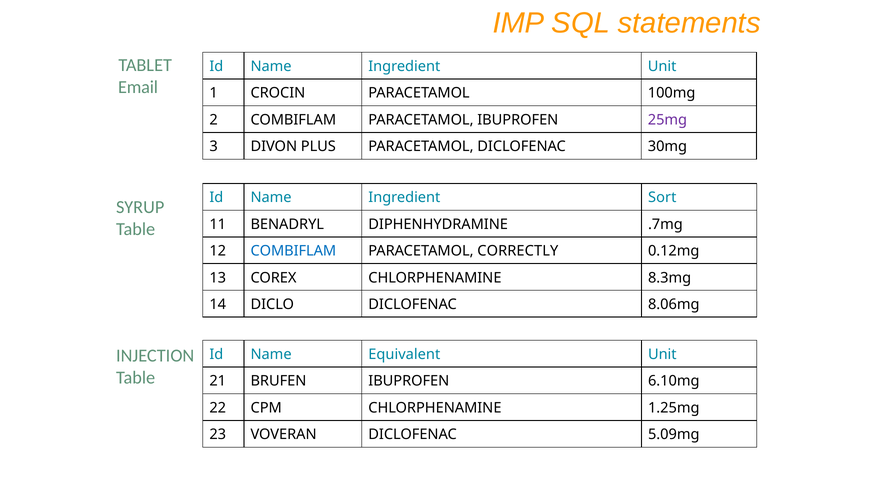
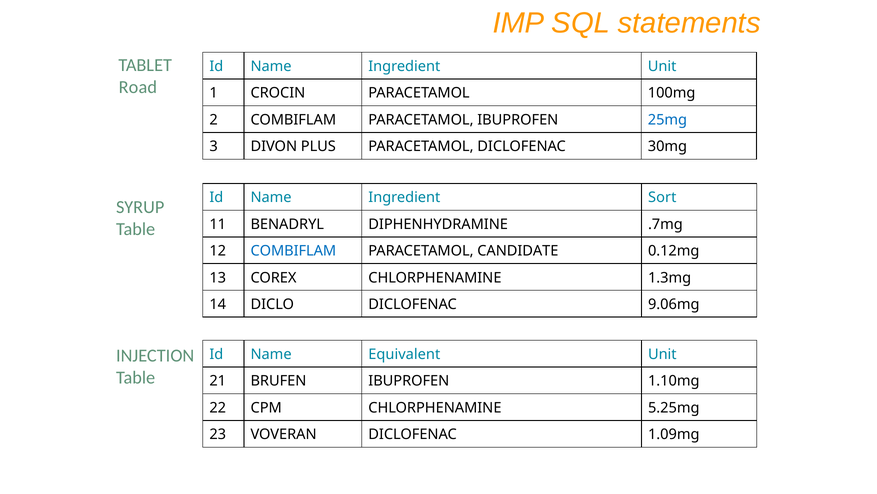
Email: Email -> Road
25mg colour: purple -> blue
CORRECTLY: CORRECTLY -> CANDIDATE
8.3mg: 8.3mg -> 1.3mg
8.06mg: 8.06mg -> 9.06mg
6.10mg: 6.10mg -> 1.10mg
1.25mg: 1.25mg -> 5.25mg
5.09mg: 5.09mg -> 1.09mg
